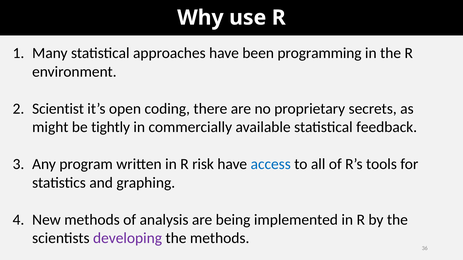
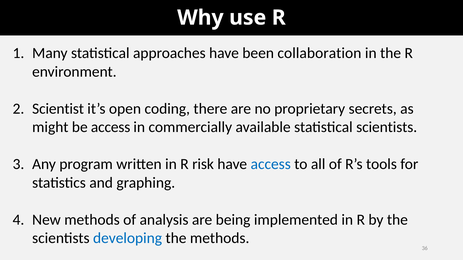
programming: programming -> collaboration
be tightly: tightly -> access
statistical feedback: feedback -> scientists
developing colour: purple -> blue
